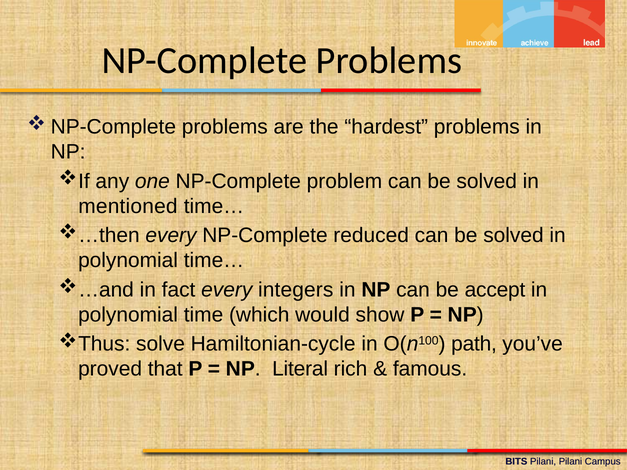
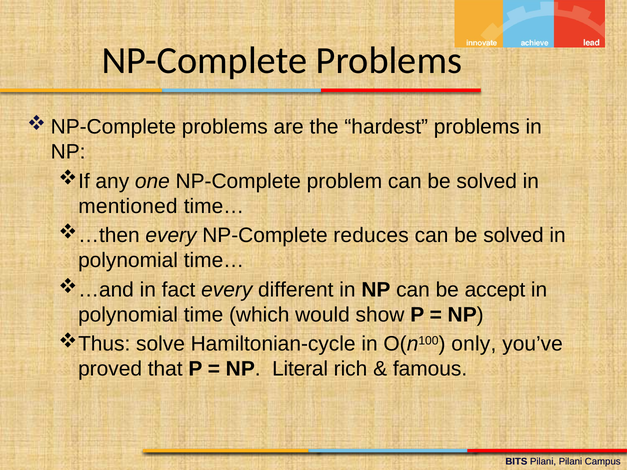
reduced: reduced -> reduces
integers: integers -> different
path: path -> only
